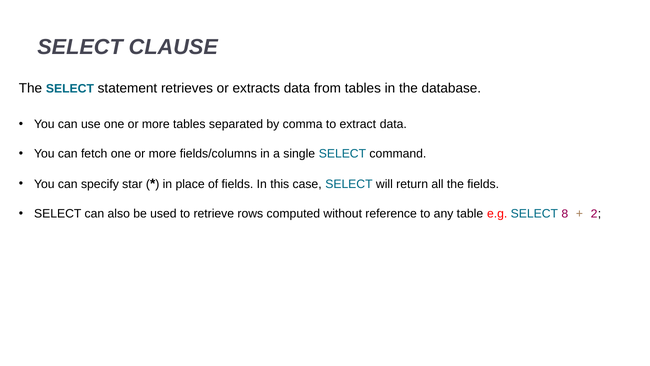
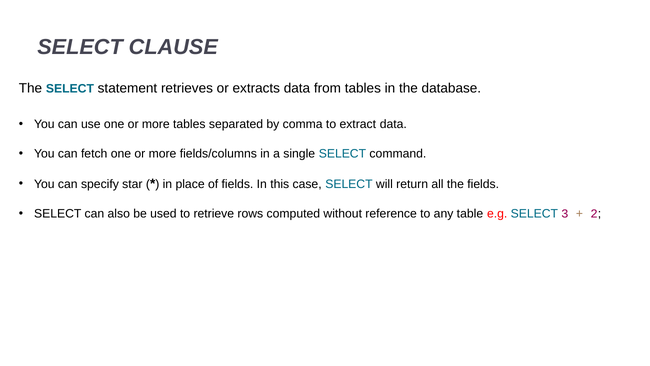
8: 8 -> 3
